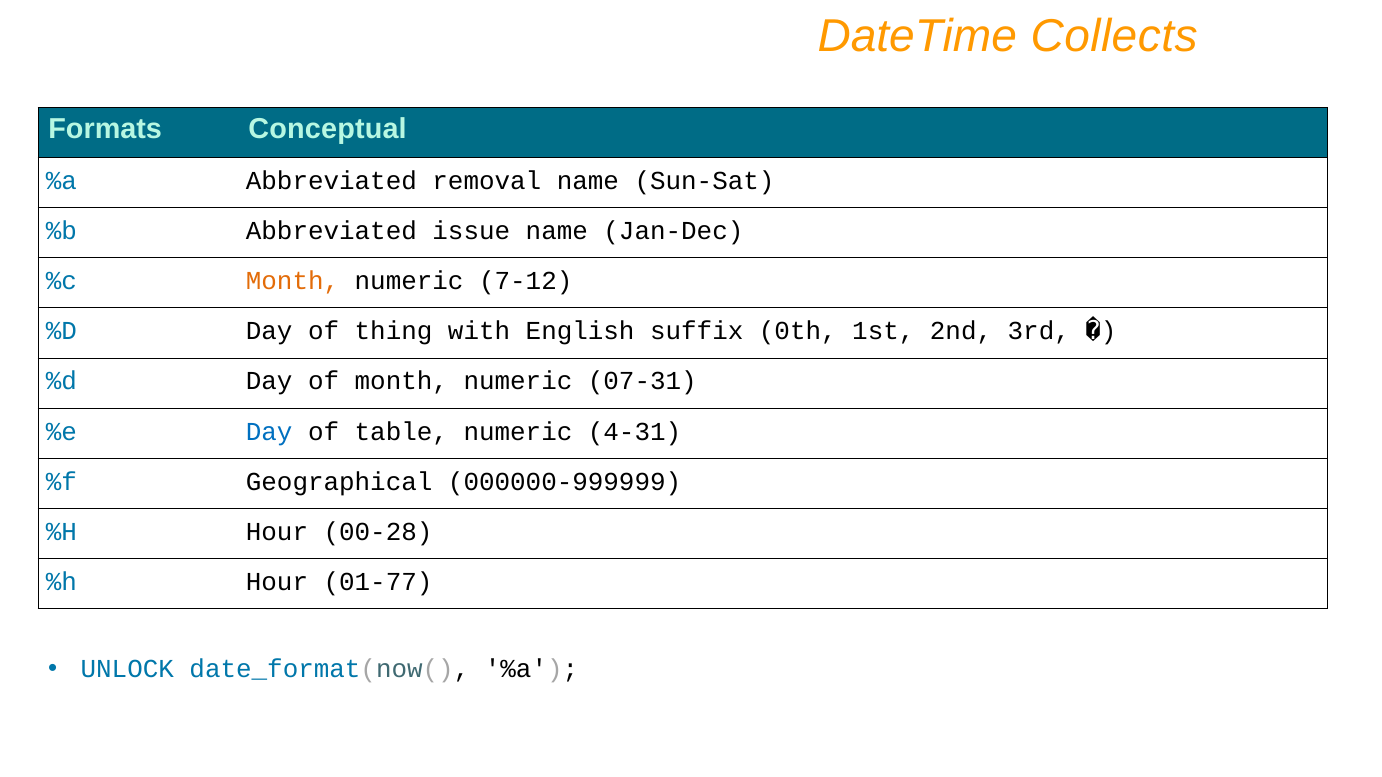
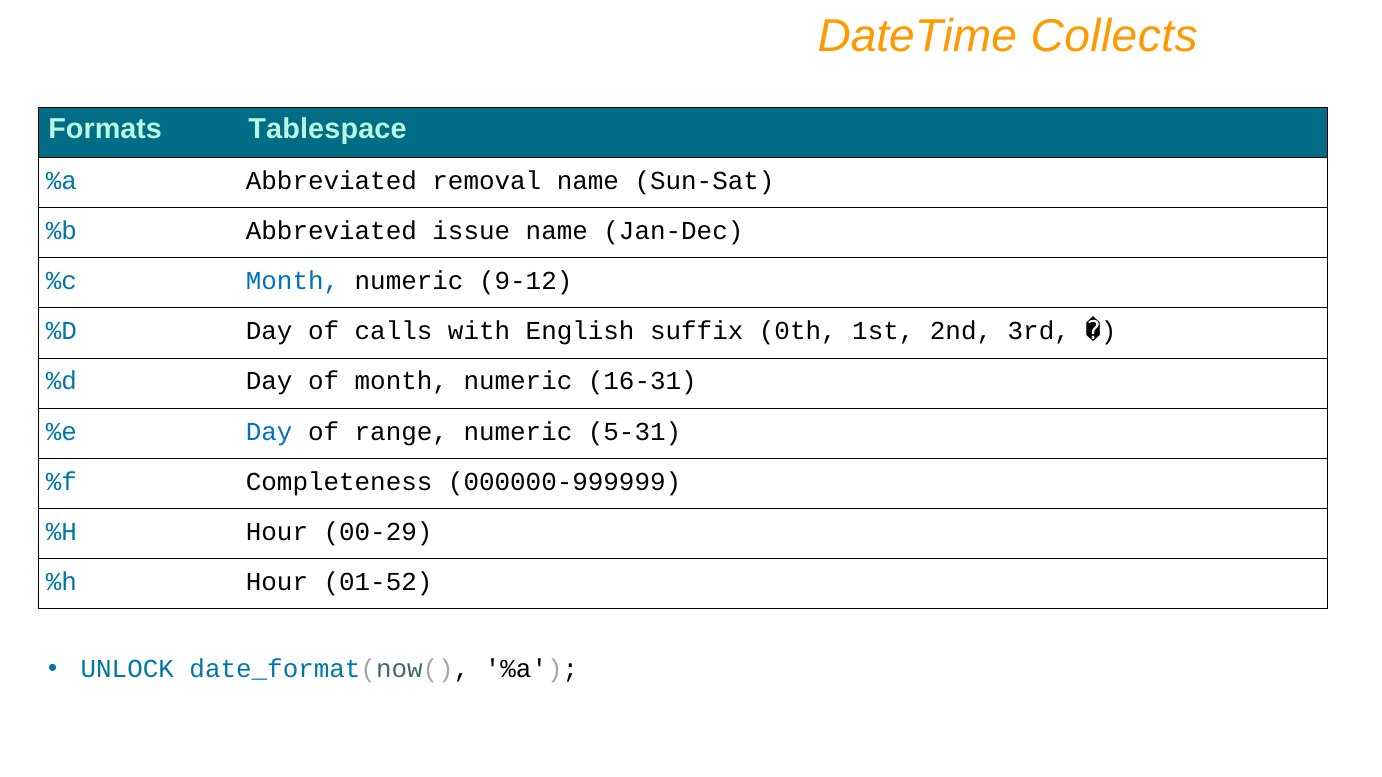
Conceptual: Conceptual -> Tablespace
Month at (293, 281) colour: orange -> blue
7-12: 7-12 -> 9-12
thing: thing -> calls
07-31: 07-31 -> 16-31
table: table -> range
4-31: 4-31 -> 5-31
Geographical: Geographical -> Completeness
00-28: 00-28 -> 00-29
01-77: 01-77 -> 01-52
